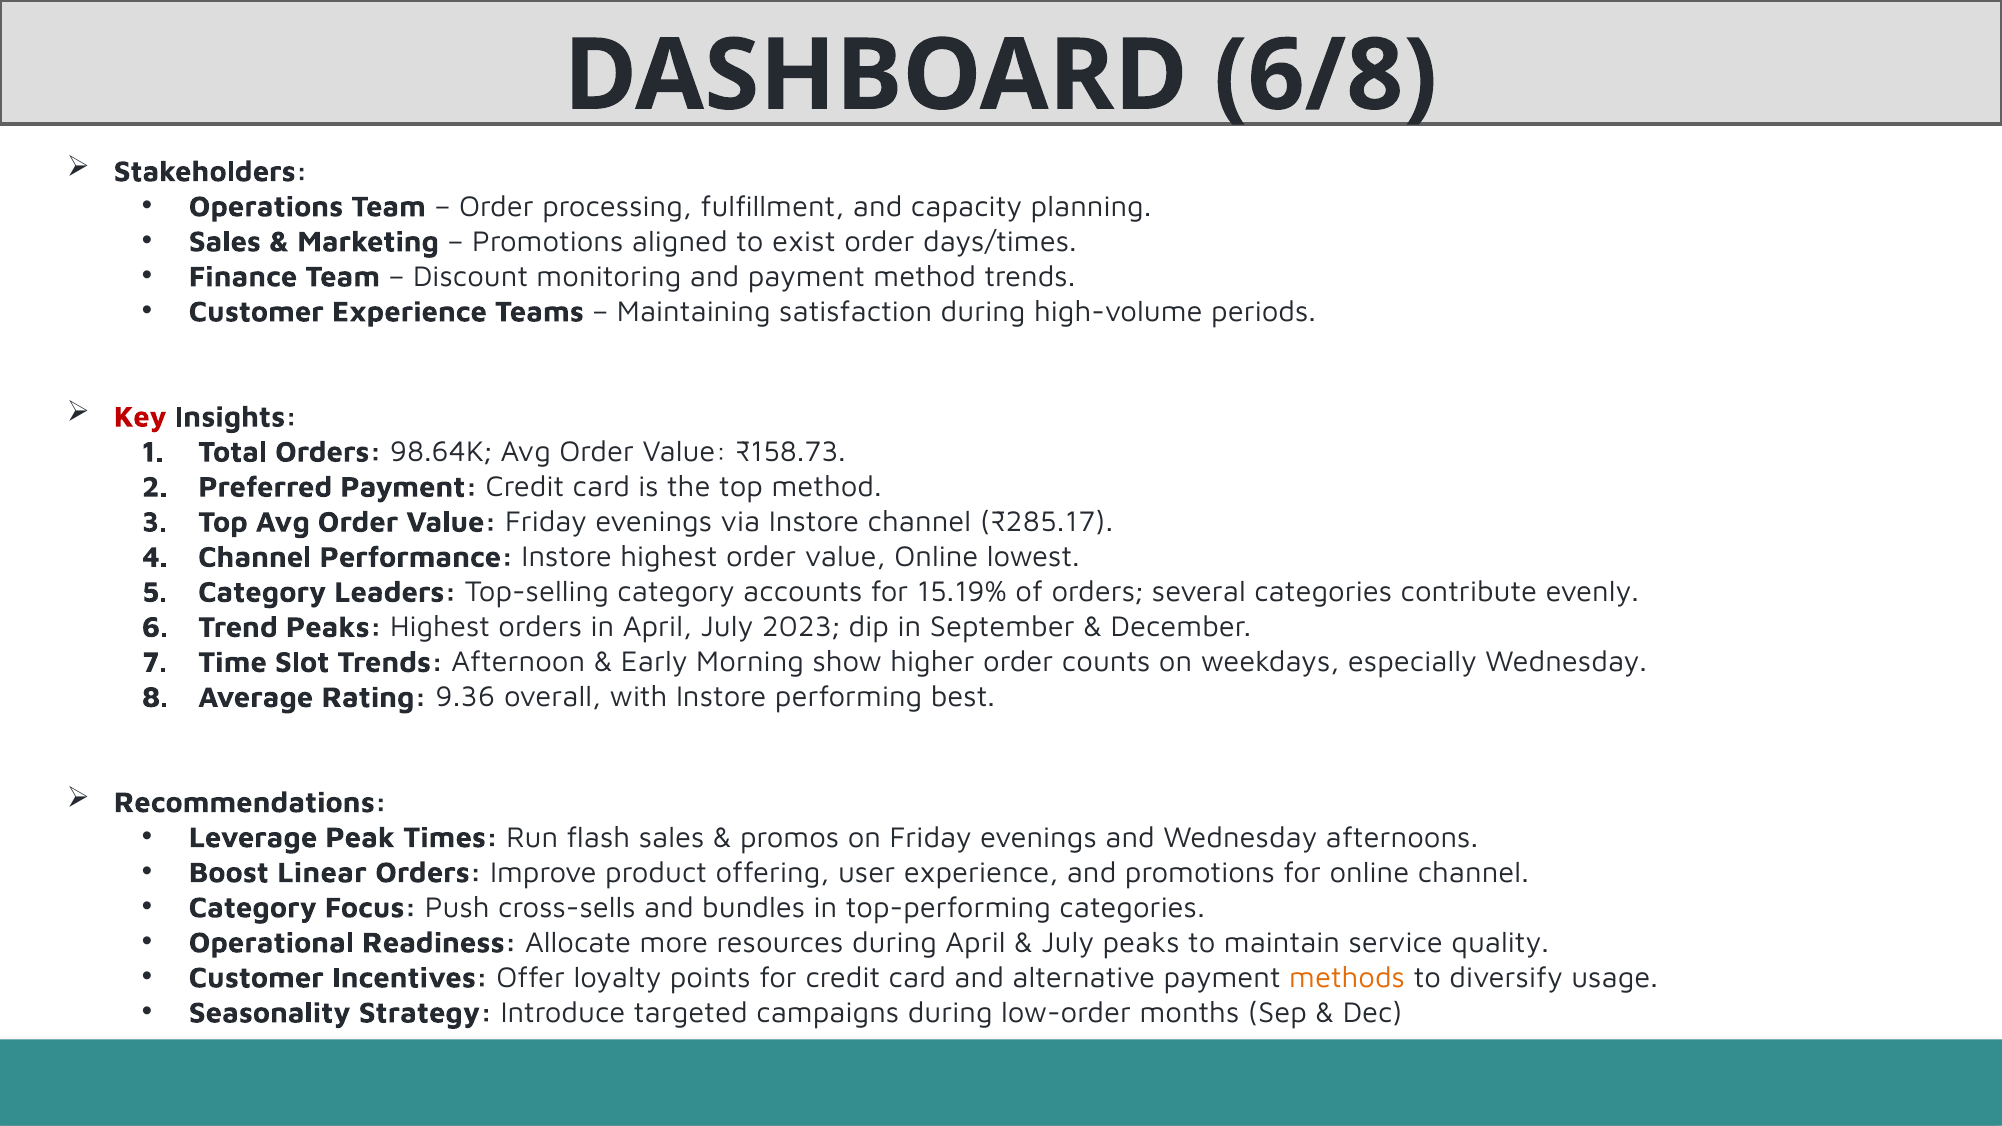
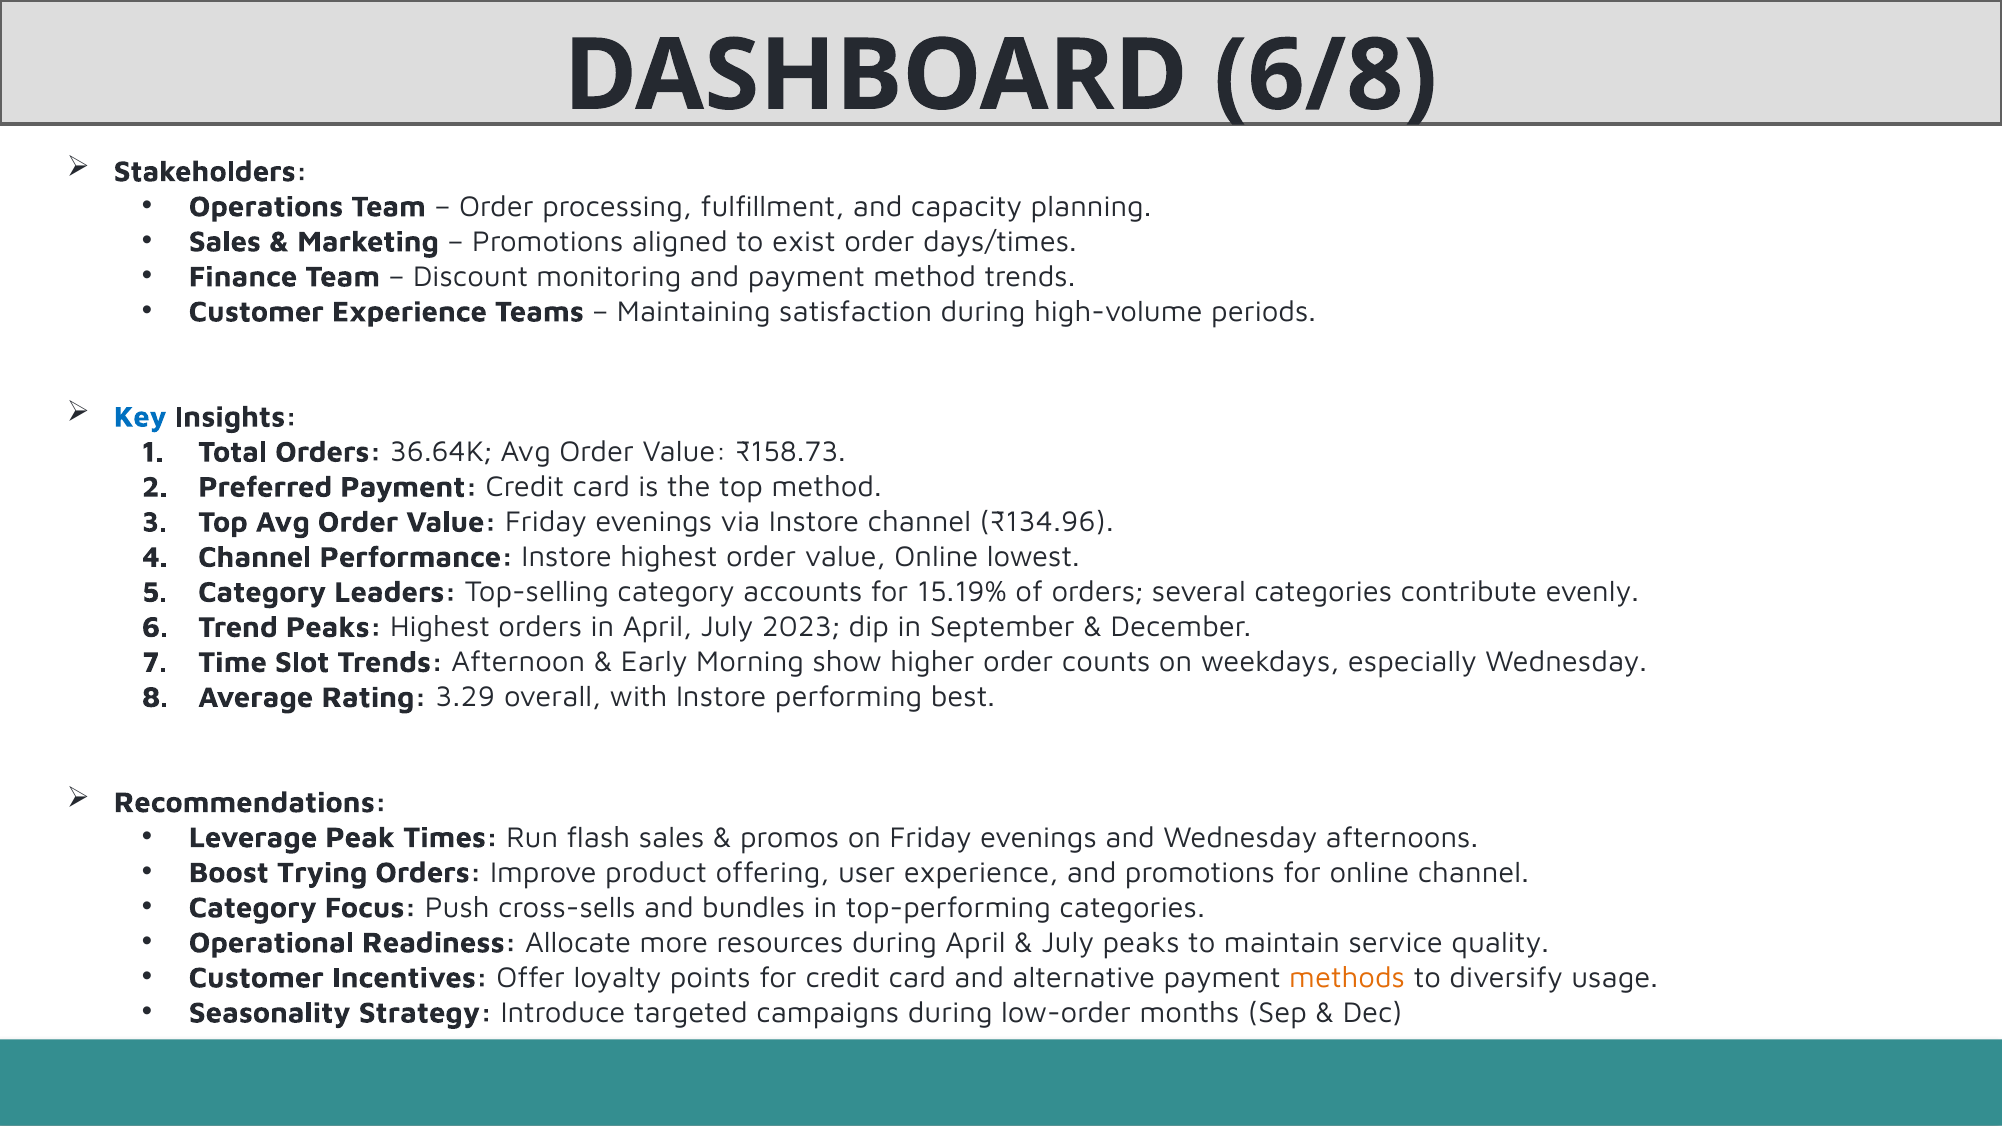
Key colour: red -> blue
98.64K: 98.64K -> 36.64K
₹285.17: ₹285.17 -> ₹134.96
9.36: 9.36 -> 3.29
Linear: Linear -> Trying
